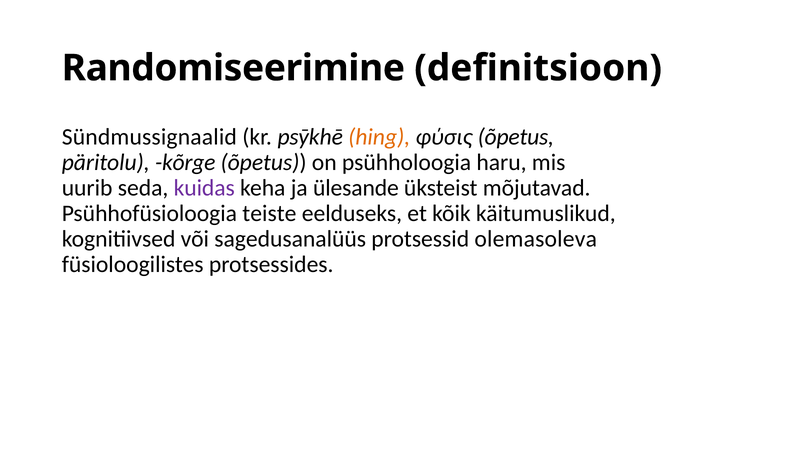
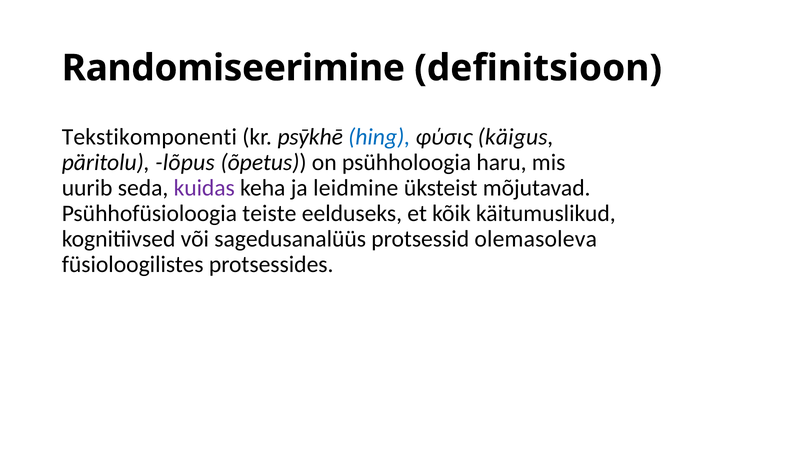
Sündmussignaalid: Sündmussignaalid -> Tekstikomponenti
hing colour: orange -> blue
φύσις õpetus: õpetus -> käigus
kõrge: kõrge -> lõpus
ülesande: ülesande -> leidmine
